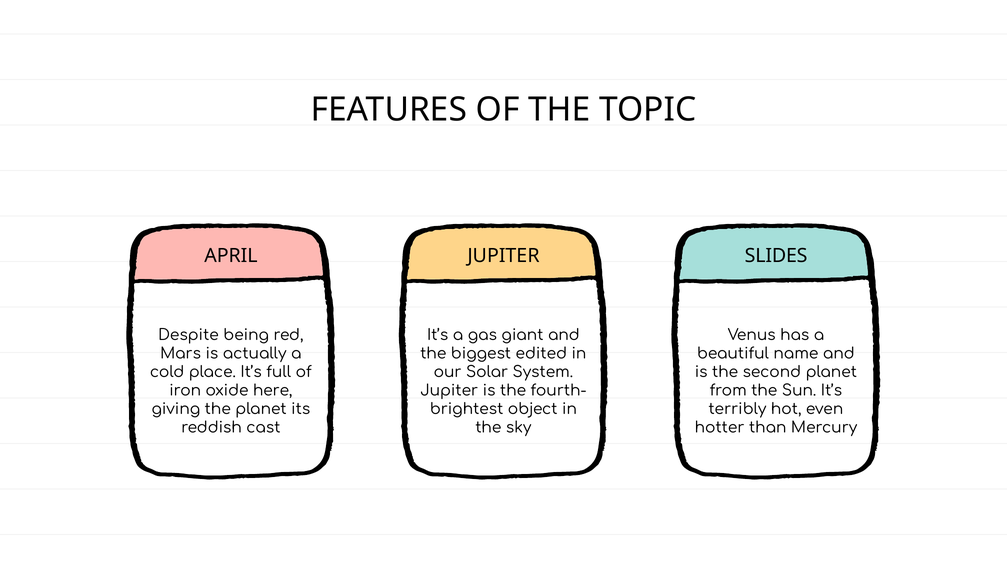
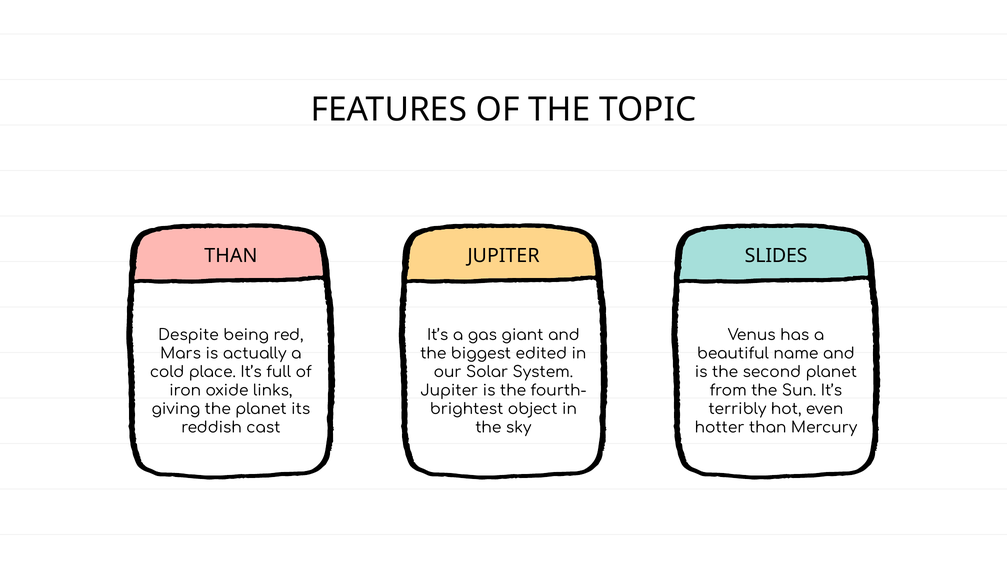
APRIL at (231, 256): APRIL -> THAN
here: here -> links
